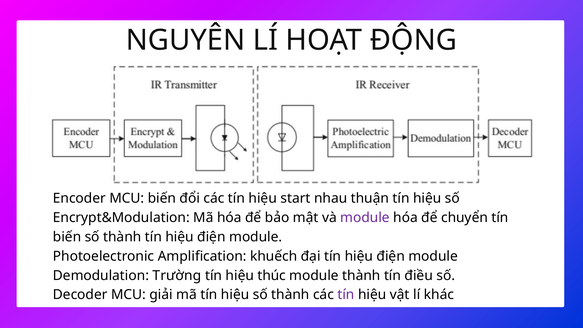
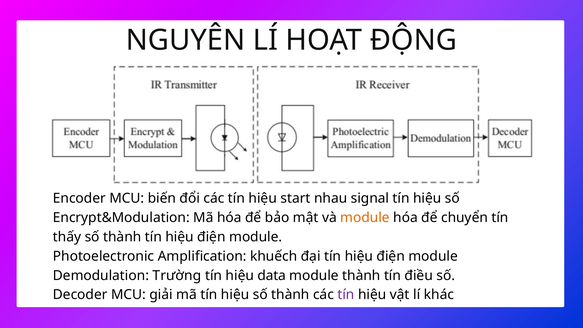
thuận: thuận -> signal
module at (365, 218) colour: purple -> orange
biến at (67, 237): biến -> thấy
thúc: thúc -> data
